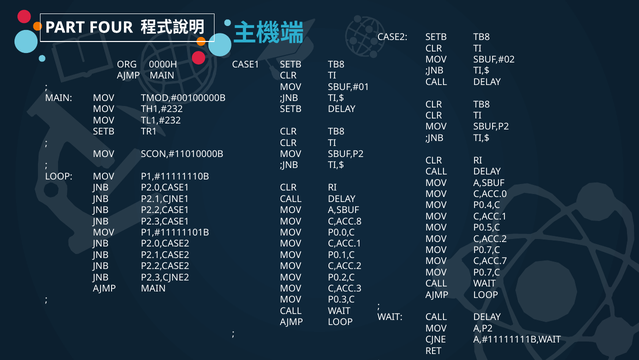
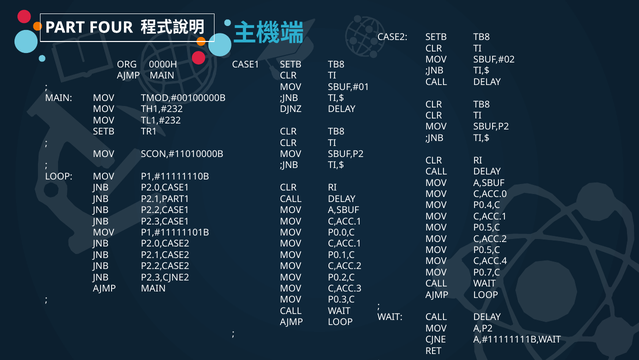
SETB at (291, 109): SETB -> DJNZ
P2.1,CJNE1: P2.1,CJNE1 -> P2.1,PART1
C,ACC.8 at (345, 221): C,ACC.8 -> C,ACC.1
P0.7,C at (487, 250): P0.7,C -> P0.5,C
C,ACC.7: C,ACC.7 -> C,ACC.4
